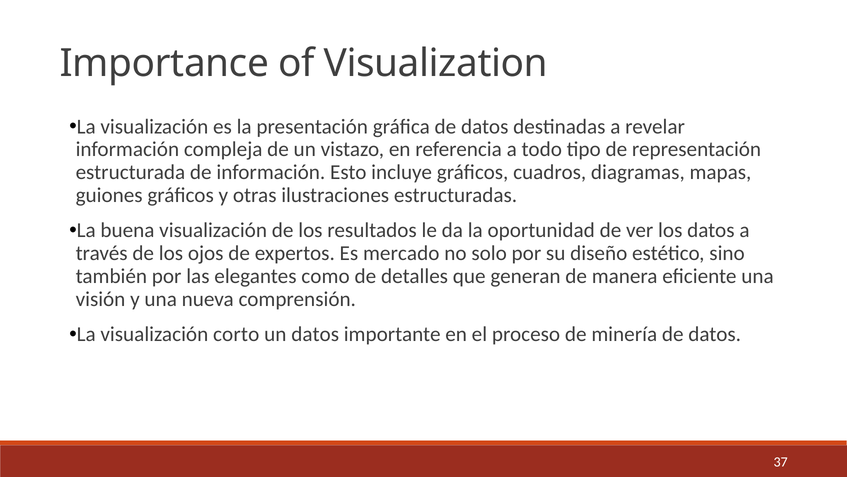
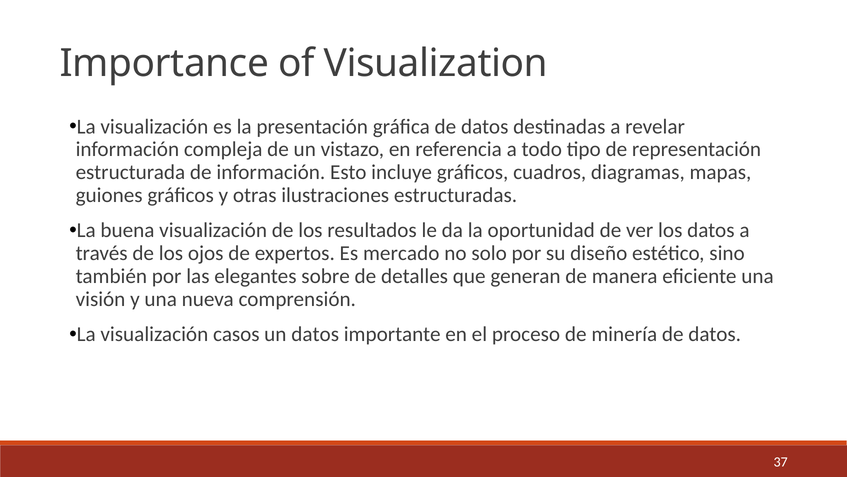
como: como -> sobre
corto: corto -> casos
